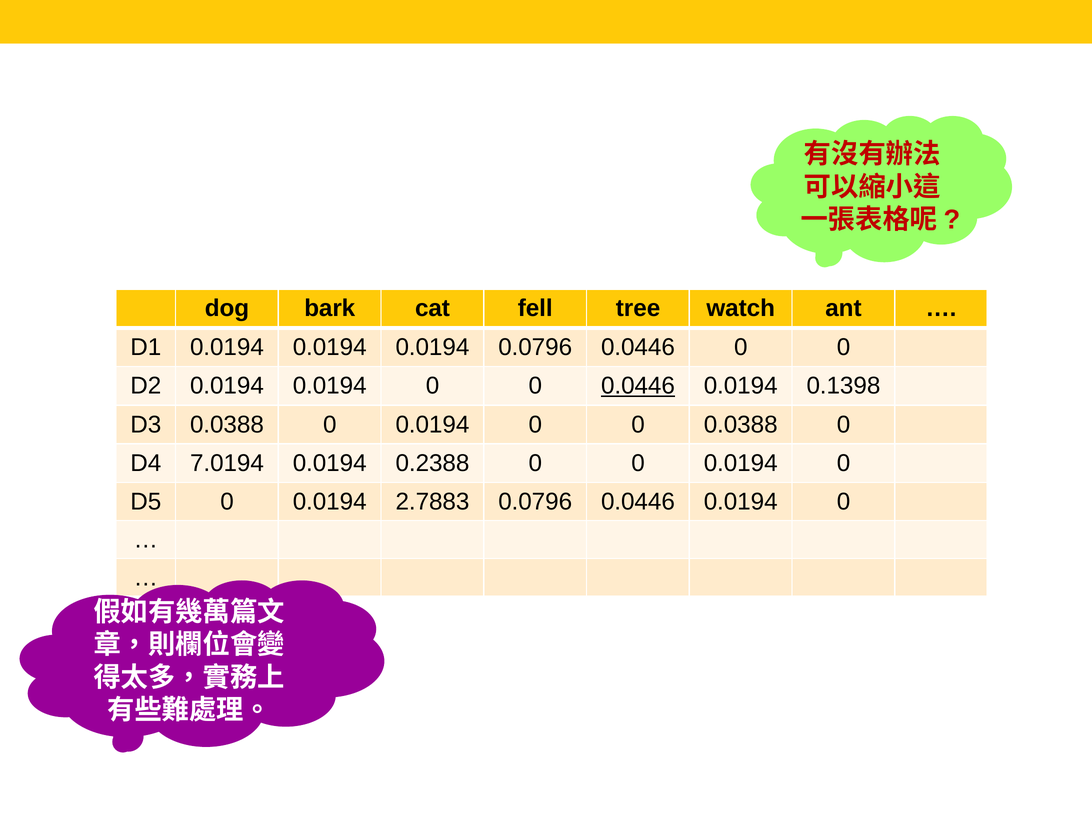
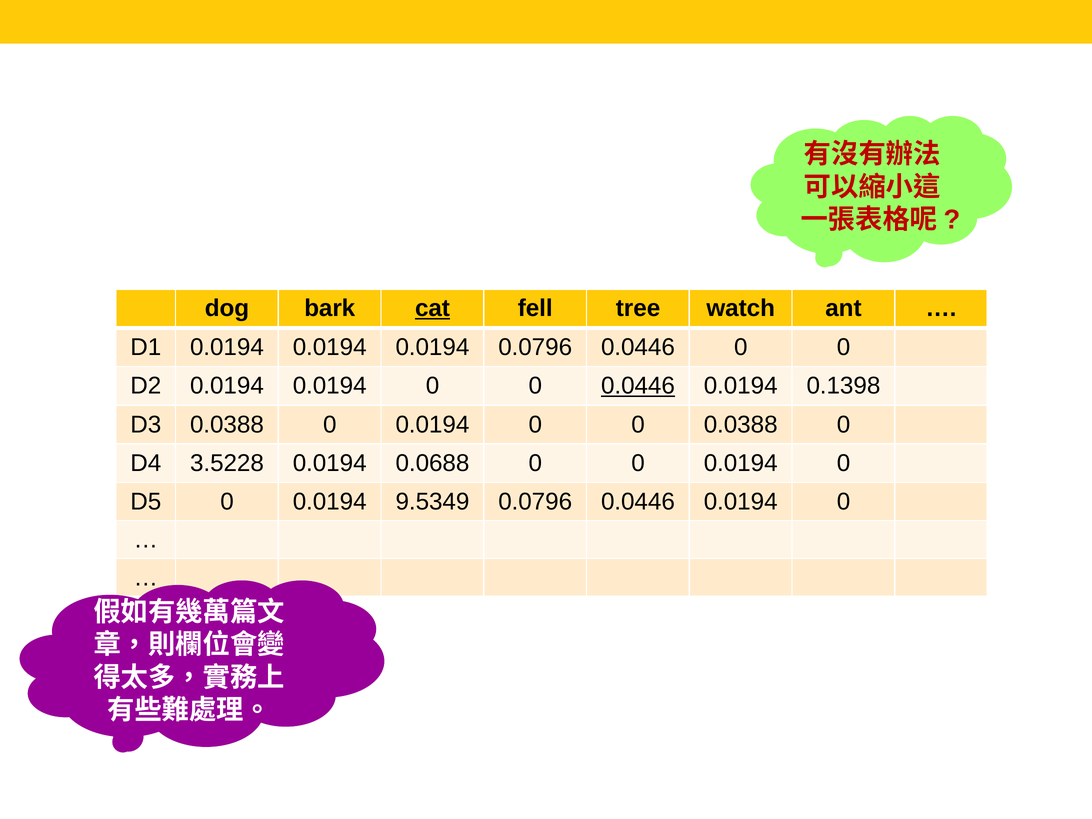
cat underline: none -> present
7.0194: 7.0194 -> 3.5228
0.2388: 0.2388 -> 0.0688
2.7883: 2.7883 -> 9.5349
